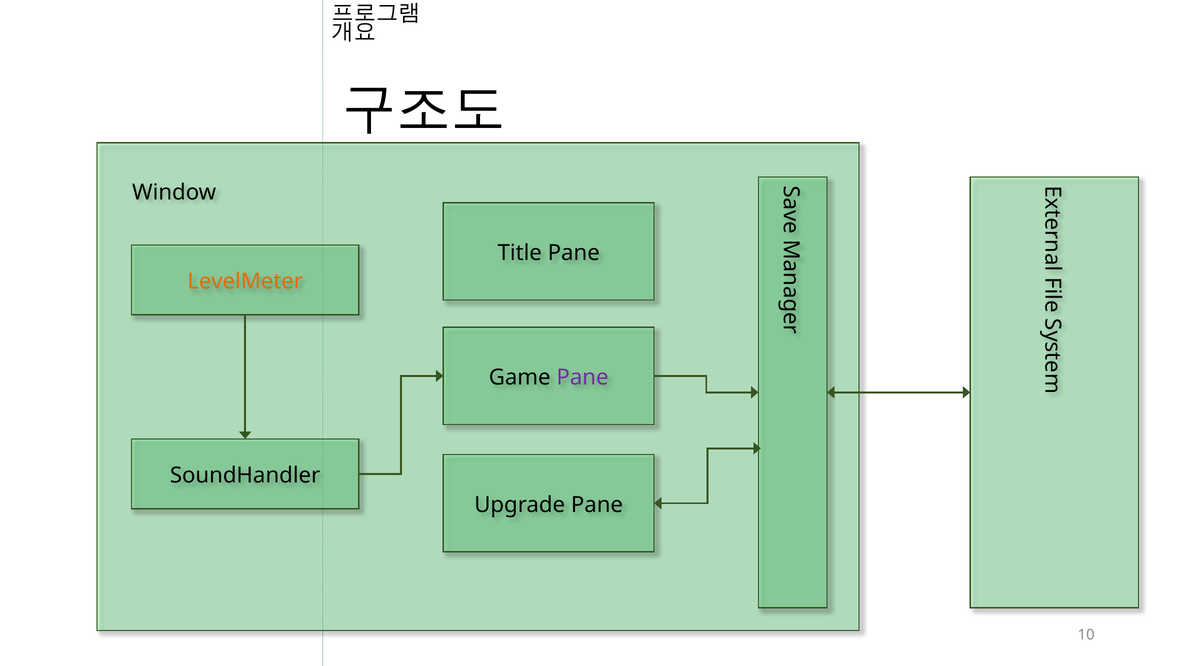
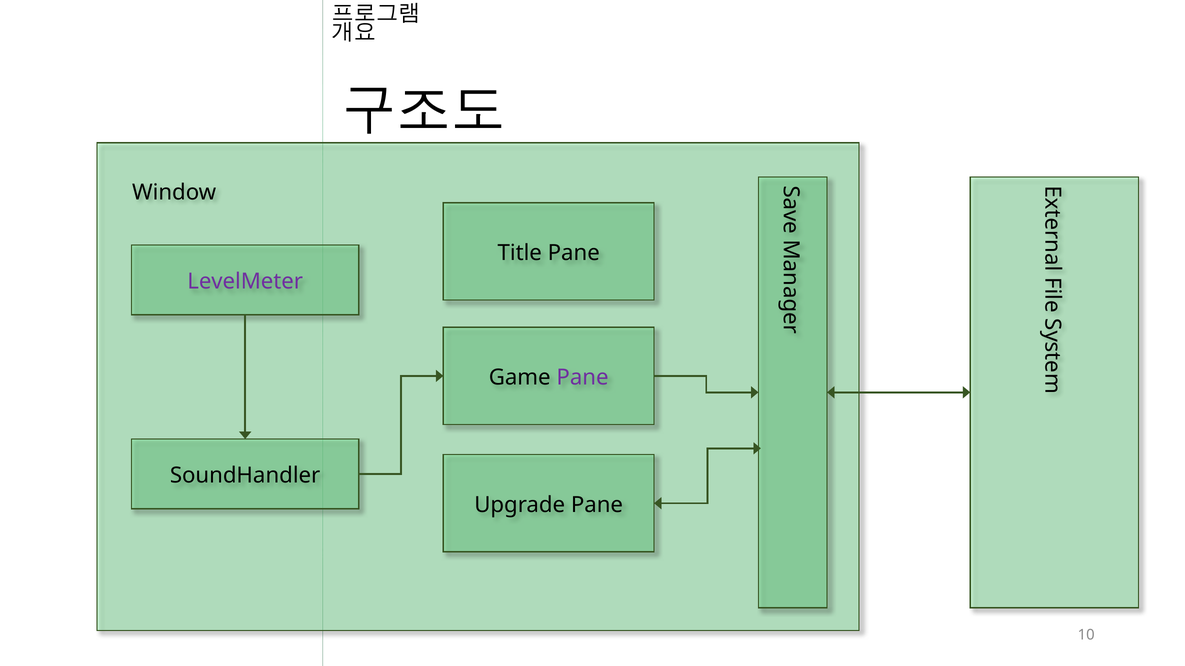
LevelMeter colour: orange -> purple
